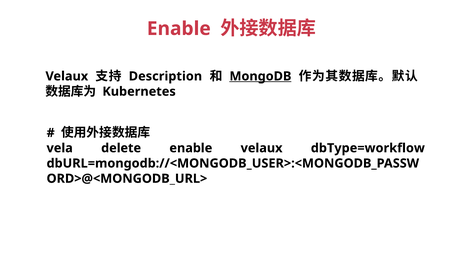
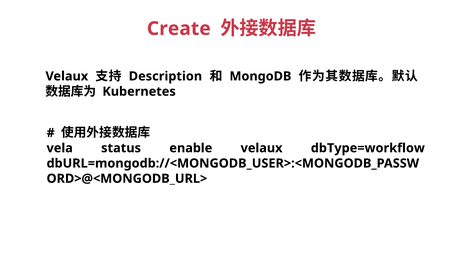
Enable at (179, 29): Enable -> Create
MongoDB underline: present -> none
delete: delete -> status
